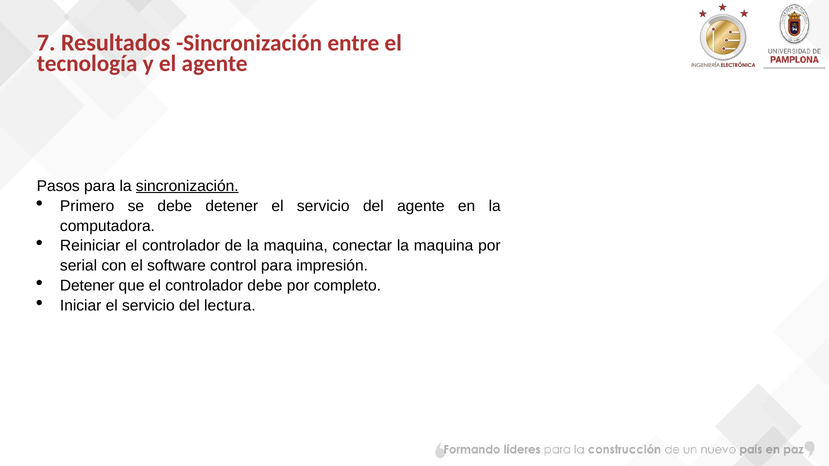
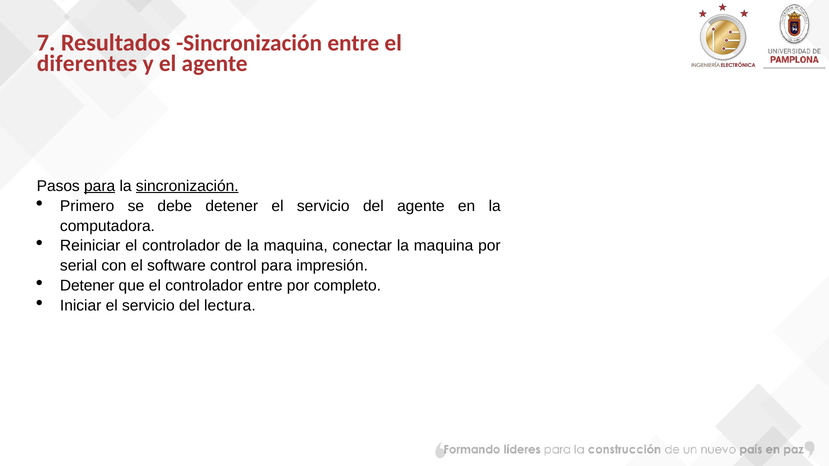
tecnología: tecnología -> diferentes
para at (100, 186) underline: none -> present
controlador debe: debe -> entre
